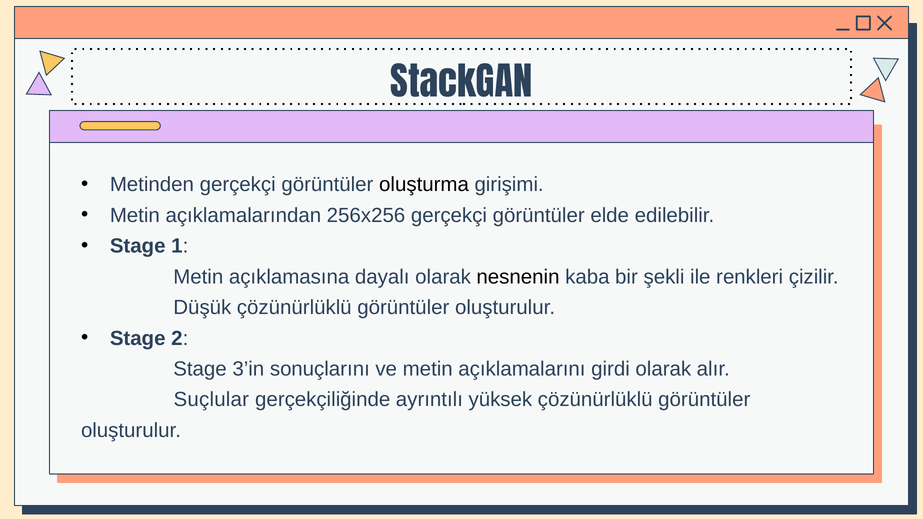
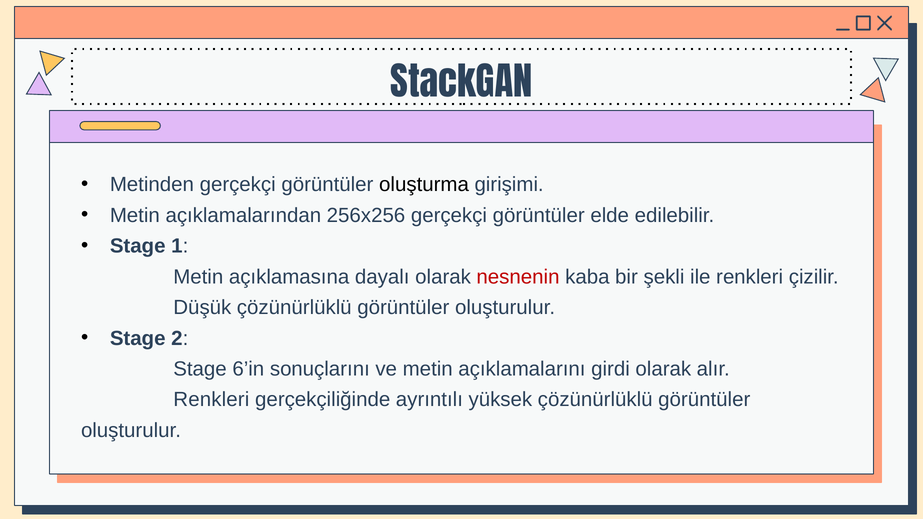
nesnenin colour: black -> red
3’in: 3’in -> 6’in
Suçlular at (211, 400): Suçlular -> Renkleri
